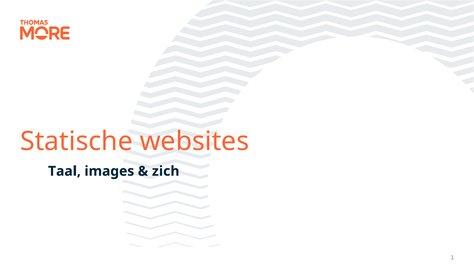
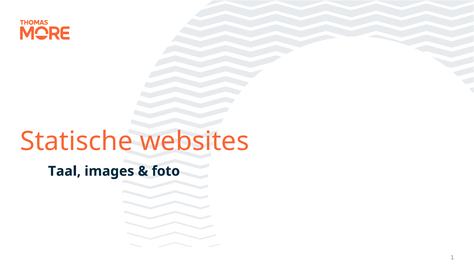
zich: zich -> foto
